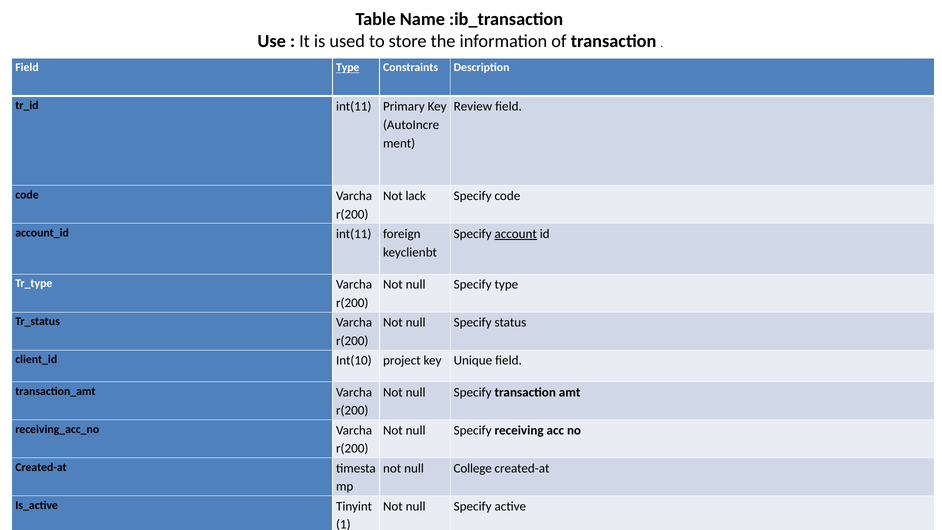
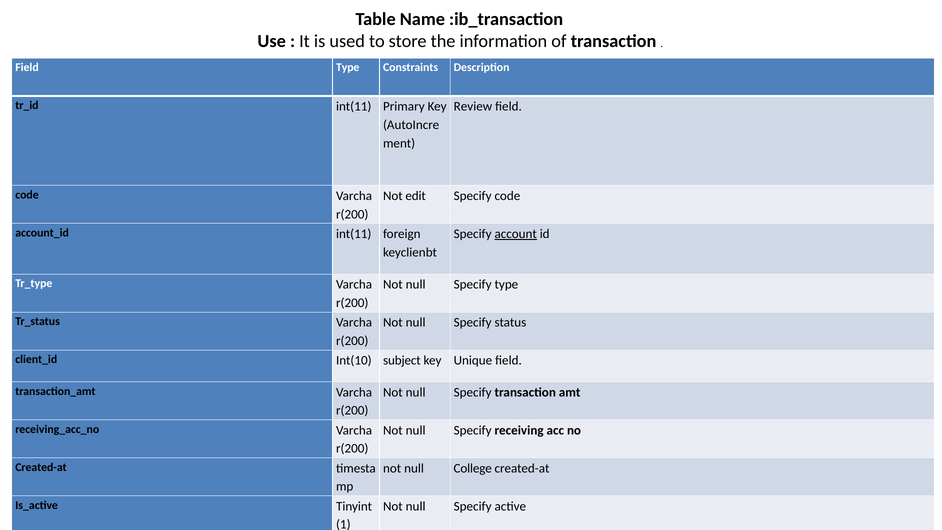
Type at (348, 68) underline: present -> none
lack: lack -> edit
project: project -> subject
